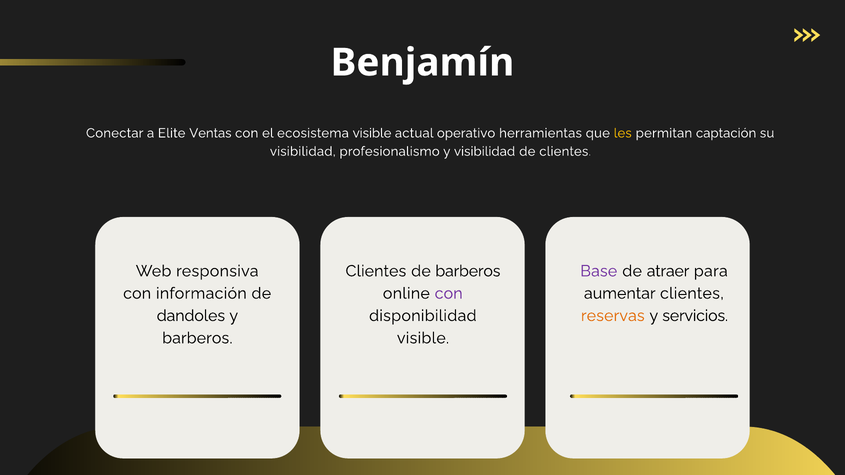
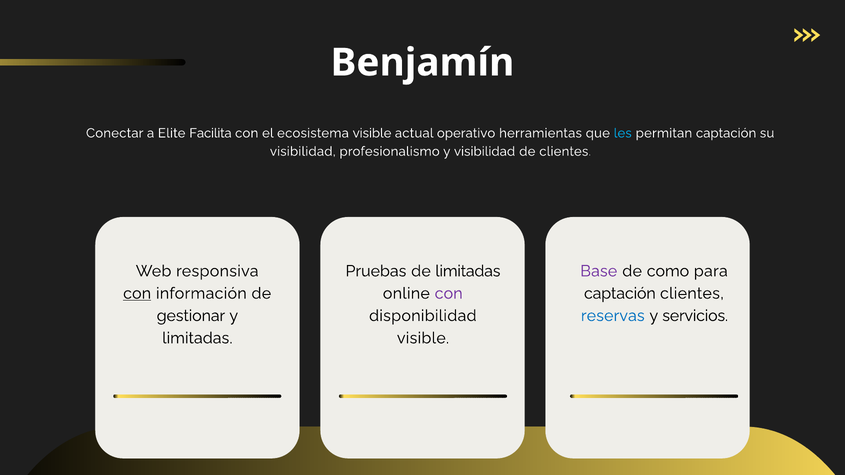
Ventas: Ventas -> Facilita
les colour: yellow -> light blue
Clientes at (376, 271): Clientes -> Pruebas
de barberos: barberos -> limitadas
atraer: atraer -> como
aumentar at (620, 294): aumentar -> captación
con at (137, 294) underline: none -> present
dandoles: dandoles -> gestionar
reservas colour: orange -> blue
barberos at (197, 338): barberos -> limitadas
